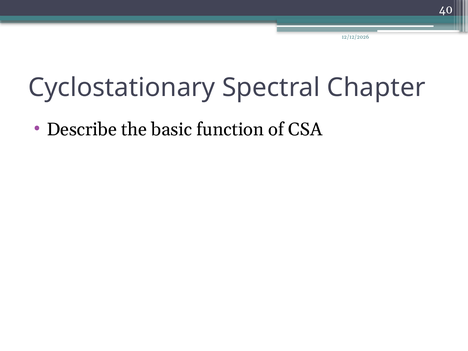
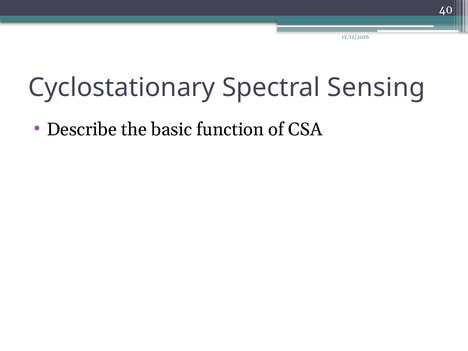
Chapter: Chapter -> Sensing
